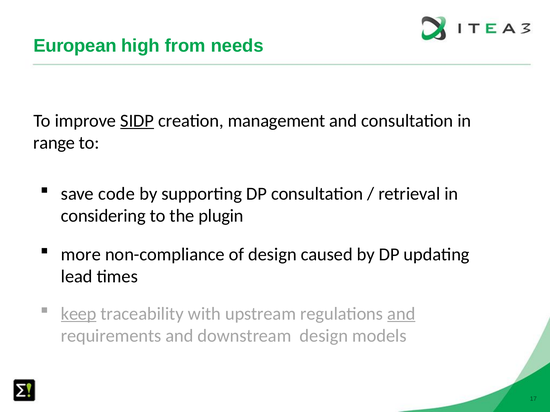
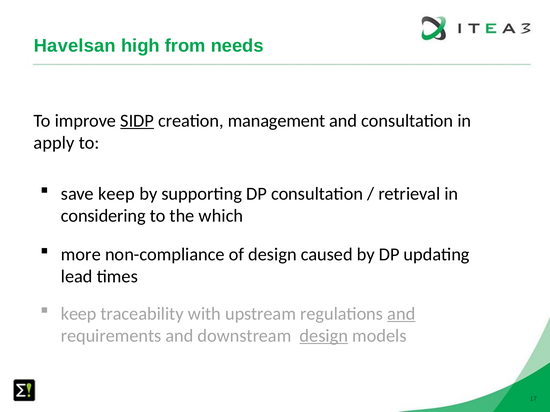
European: European -> Havelsan
range: range -> apply
save code: code -> keep
plugin: plugin -> which
keep at (79, 314) underline: present -> none
design at (324, 336) underline: none -> present
